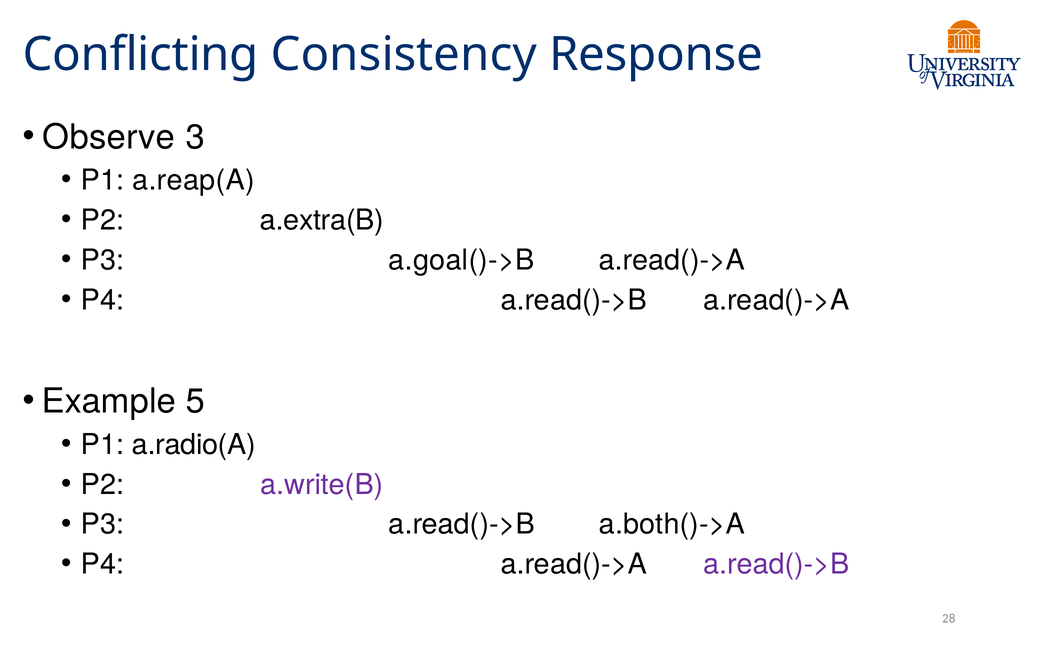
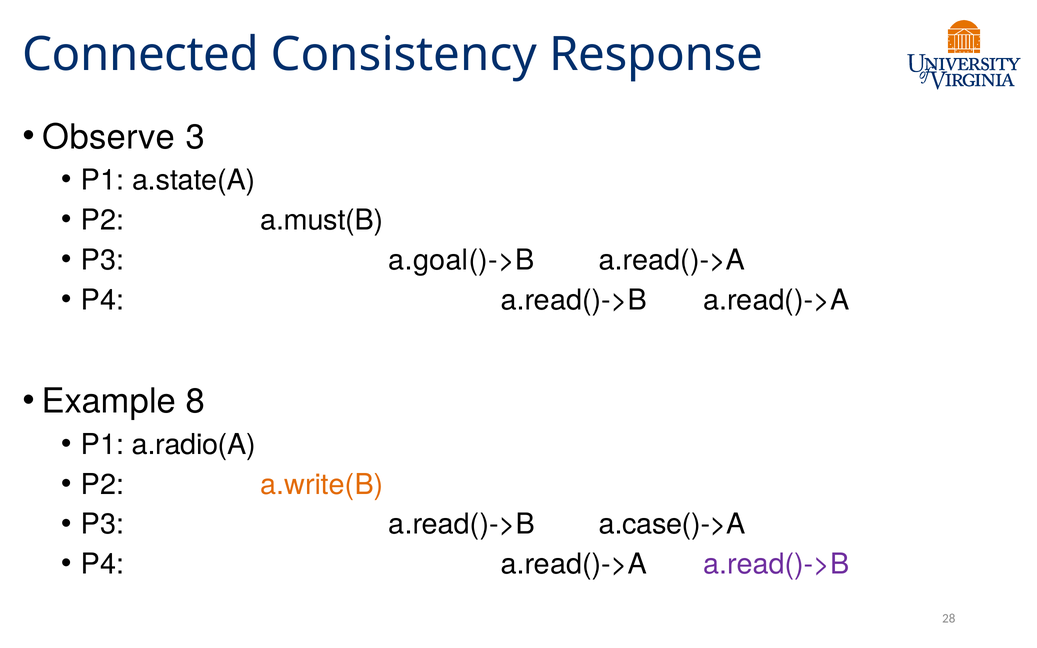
Conflicting: Conflicting -> Connected
a.reap(A: a.reap(A -> a.state(A
a.extra(B: a.extra(B -> a.must(B
5: 5 -> 8
a.write(B colour: purple -> orange
a.both()->A: a.both()->A -> a.case()->A
